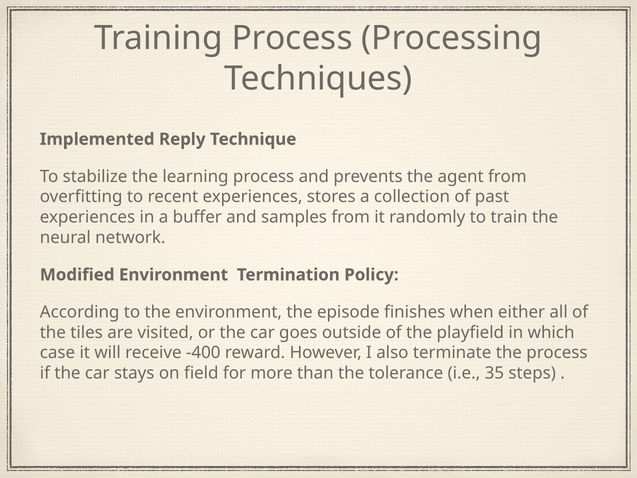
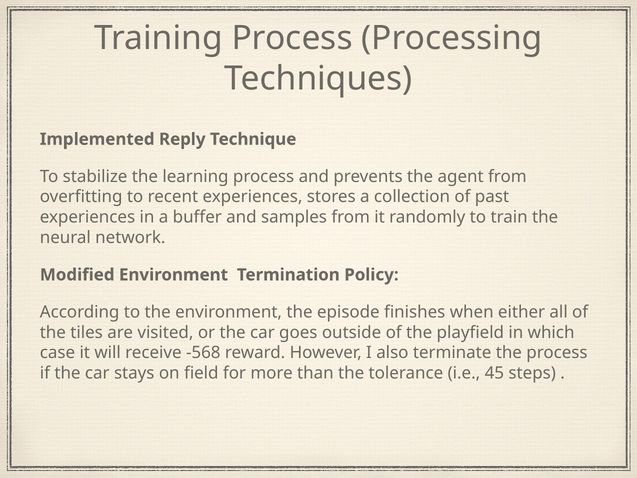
-400: -400 -> -568
35: 35 -> 45
